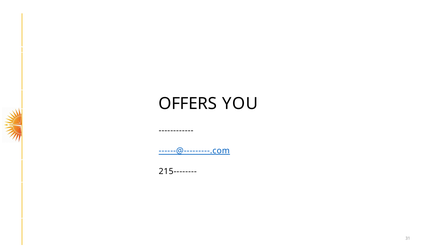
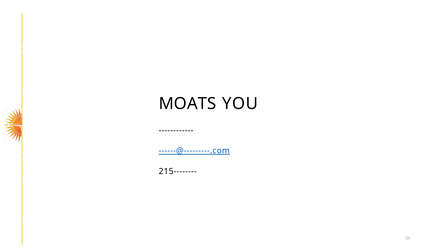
OFFERS: OFFERS -> MOATS
